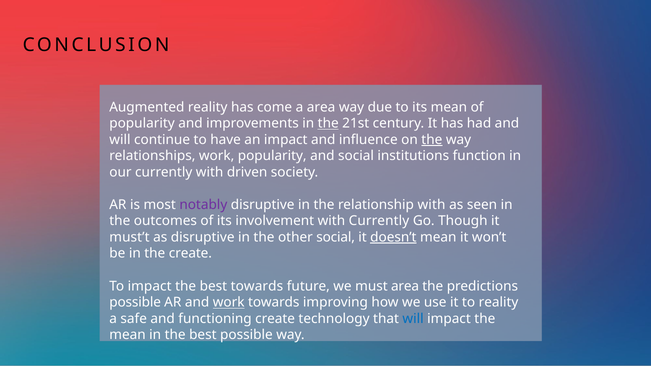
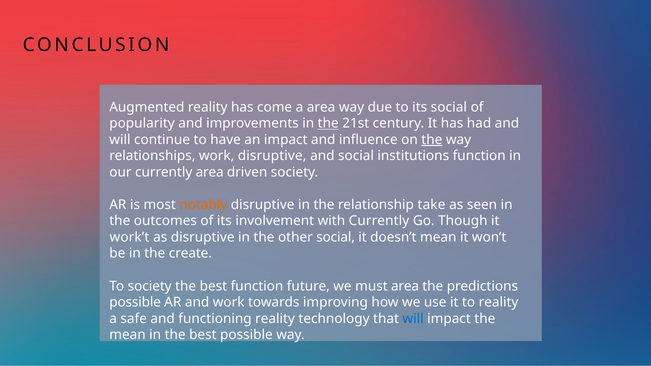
its mean: mean -> social
work popularity: popularity -> disruptive
currently with: with -> area
notably colour: purple -> orange
relationship with: with -> take
must’t: must’t -> work’t
doesn’t underline: present -> none
To impact: impact -> society
best towards: towards -> function
work at (229, 302) underline: present -> none
functioning create: create -> reality
